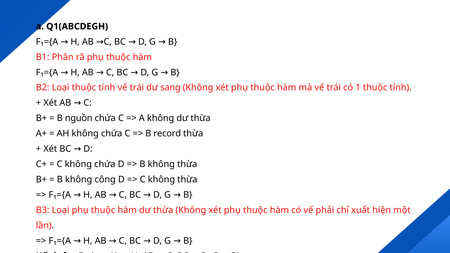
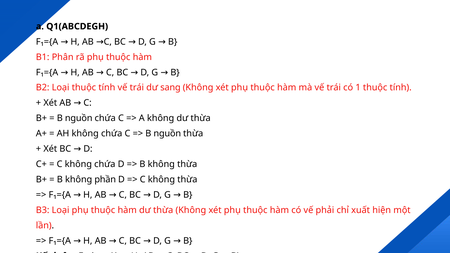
record at (167, 134): record -> nguồn
công: công -> phần
